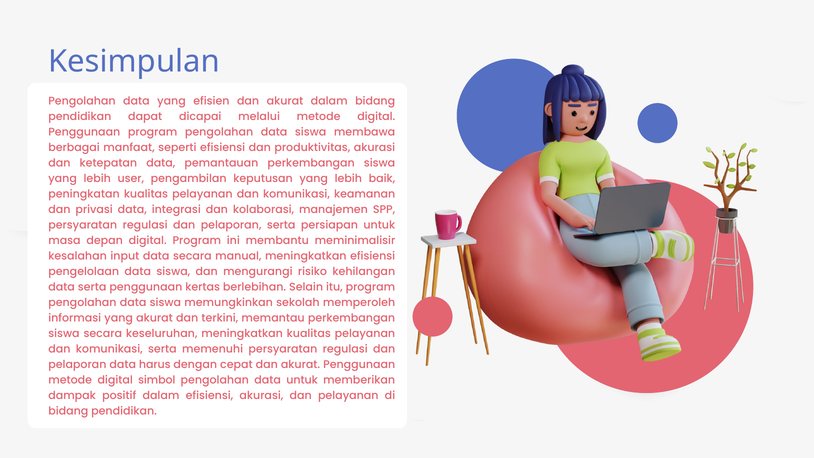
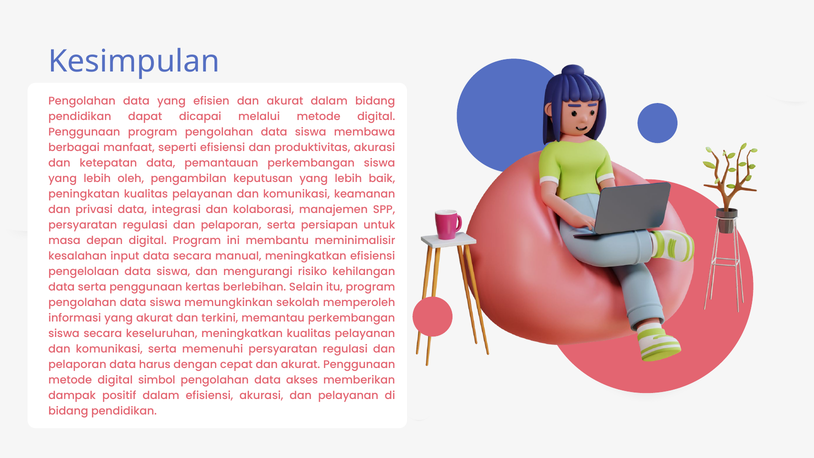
user: user -> oleh
data untuk: untuk -> akses
